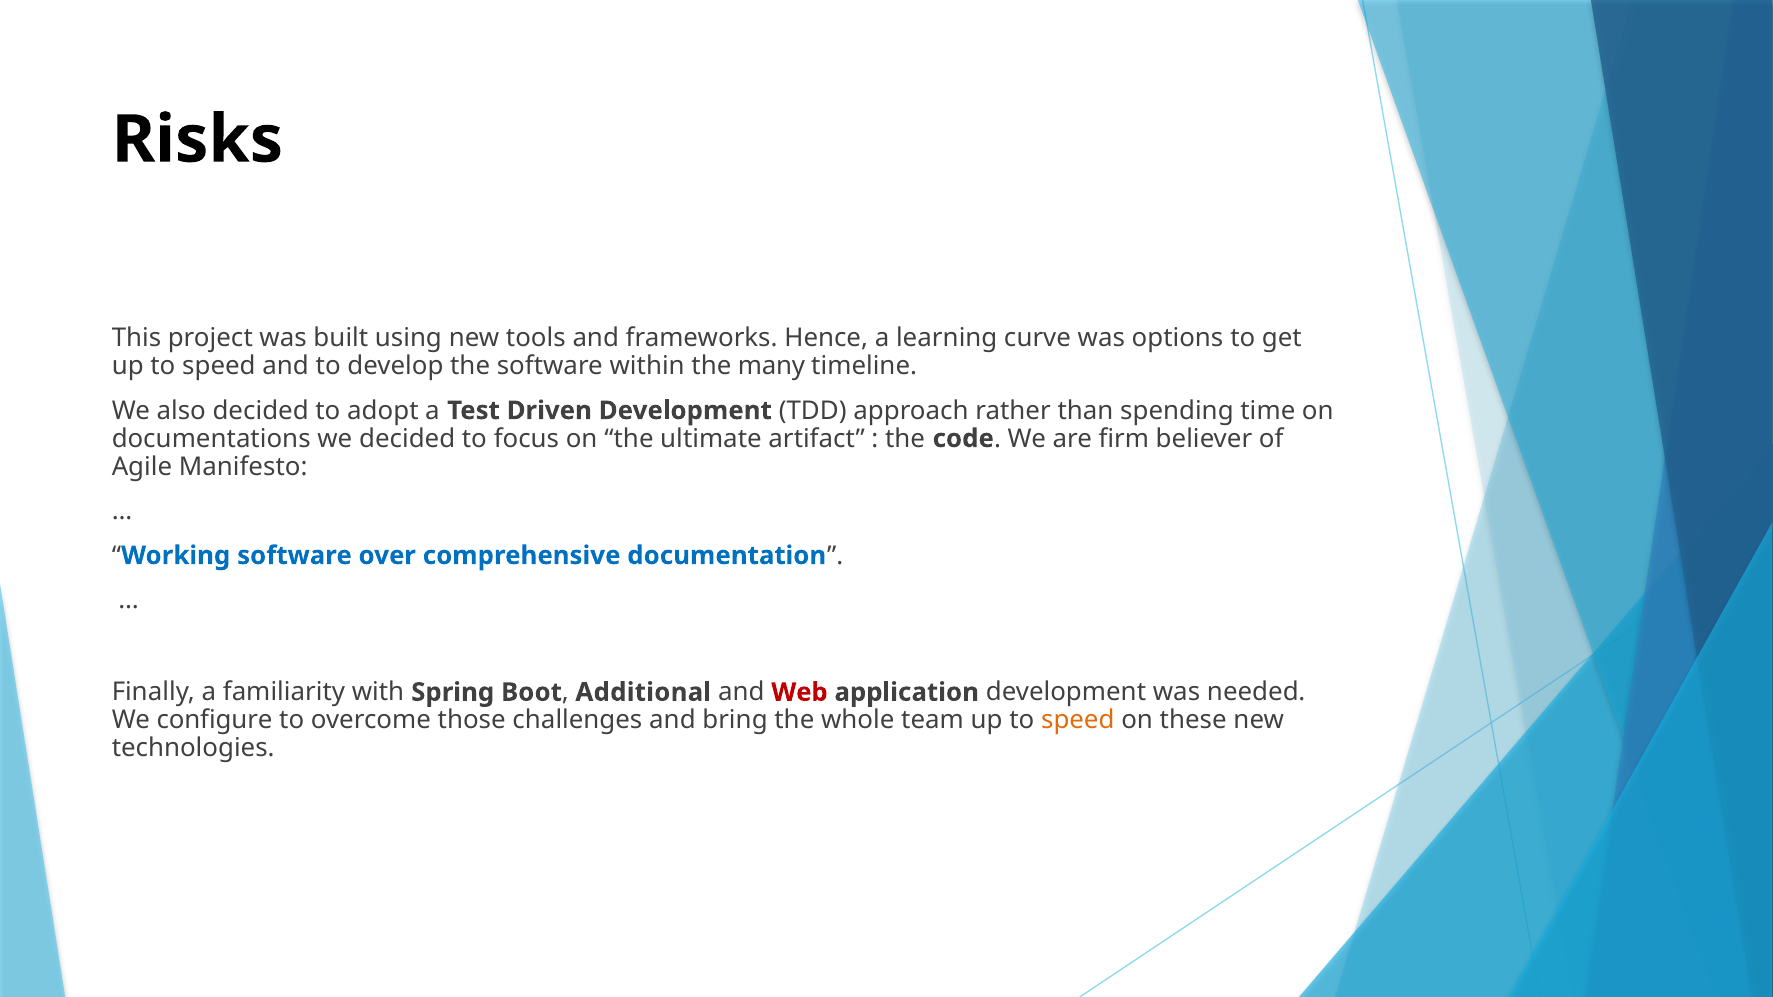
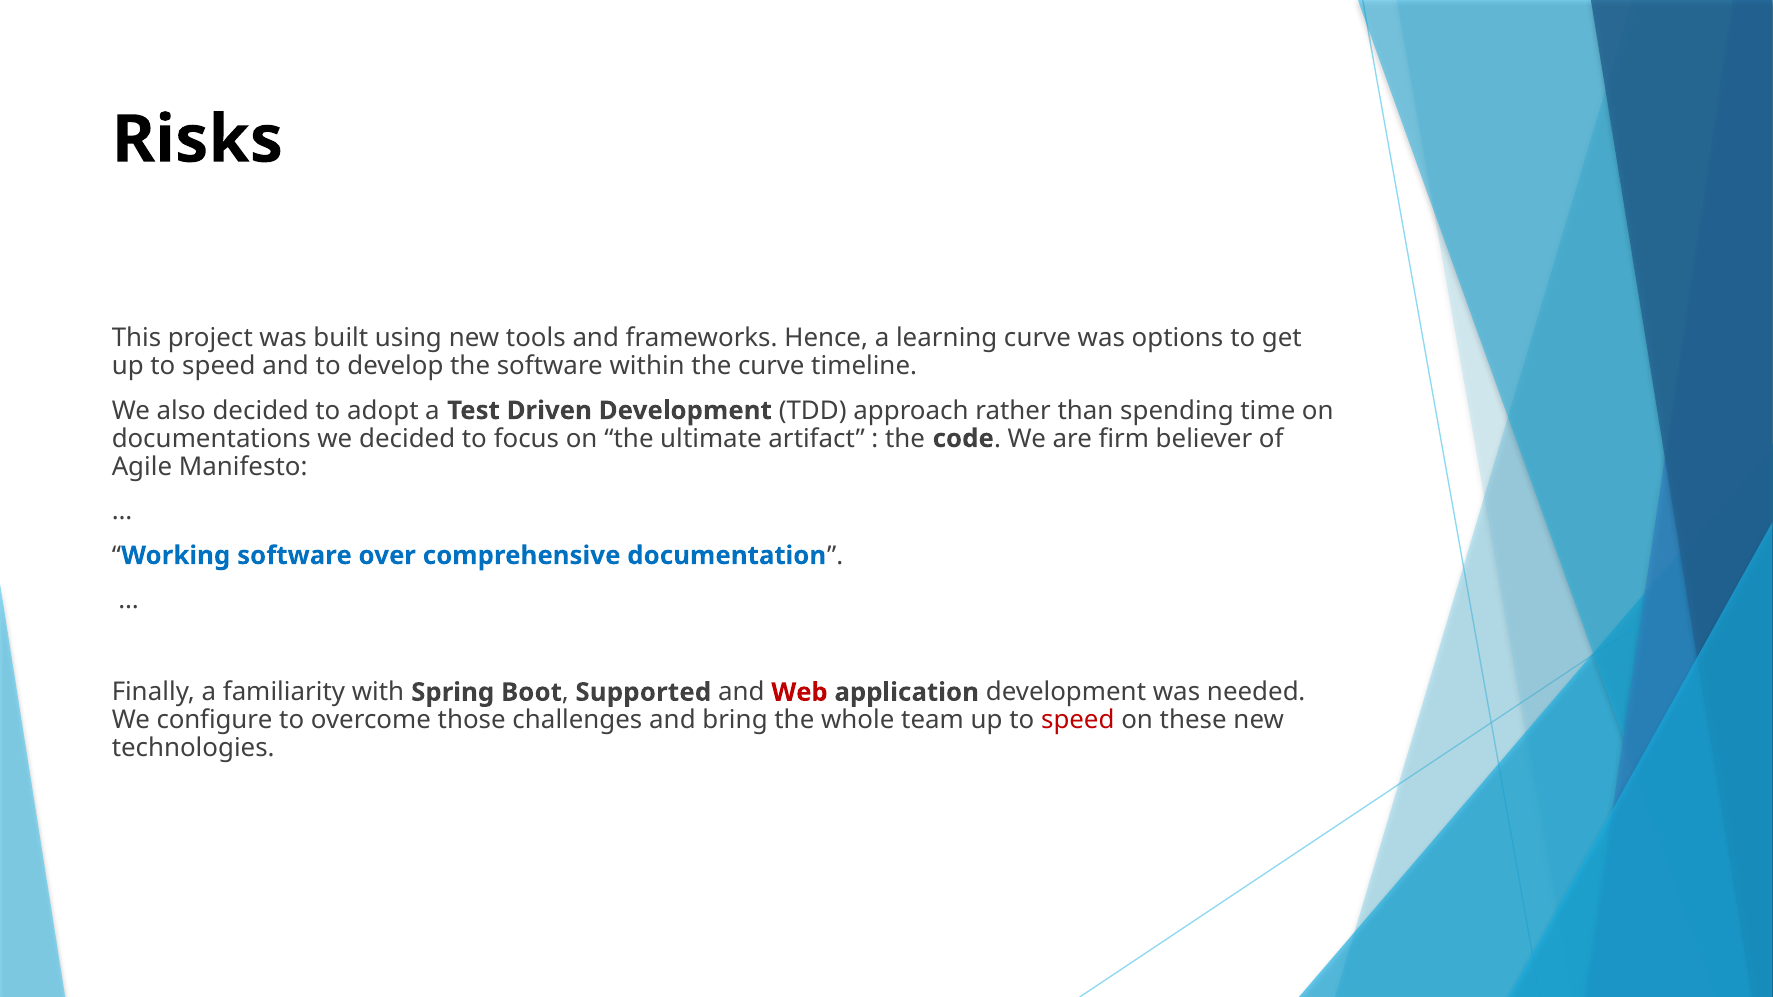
the many: many -> curve
Additional: Additional -> Supported
speed at (1078, 720) colour: orange -> red
